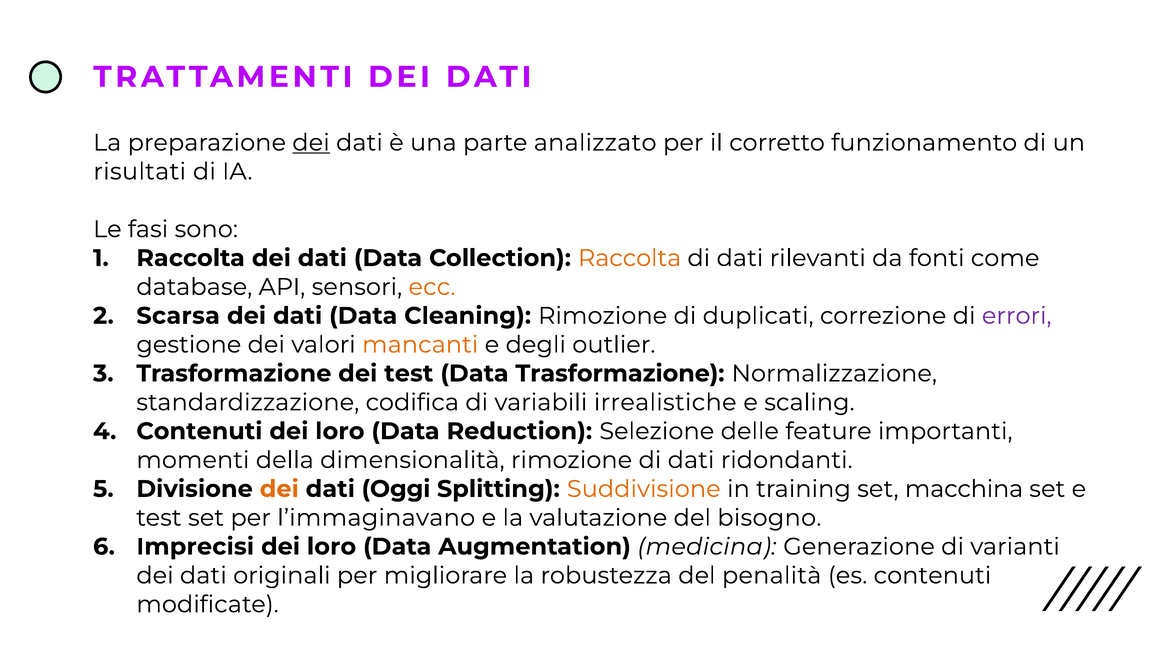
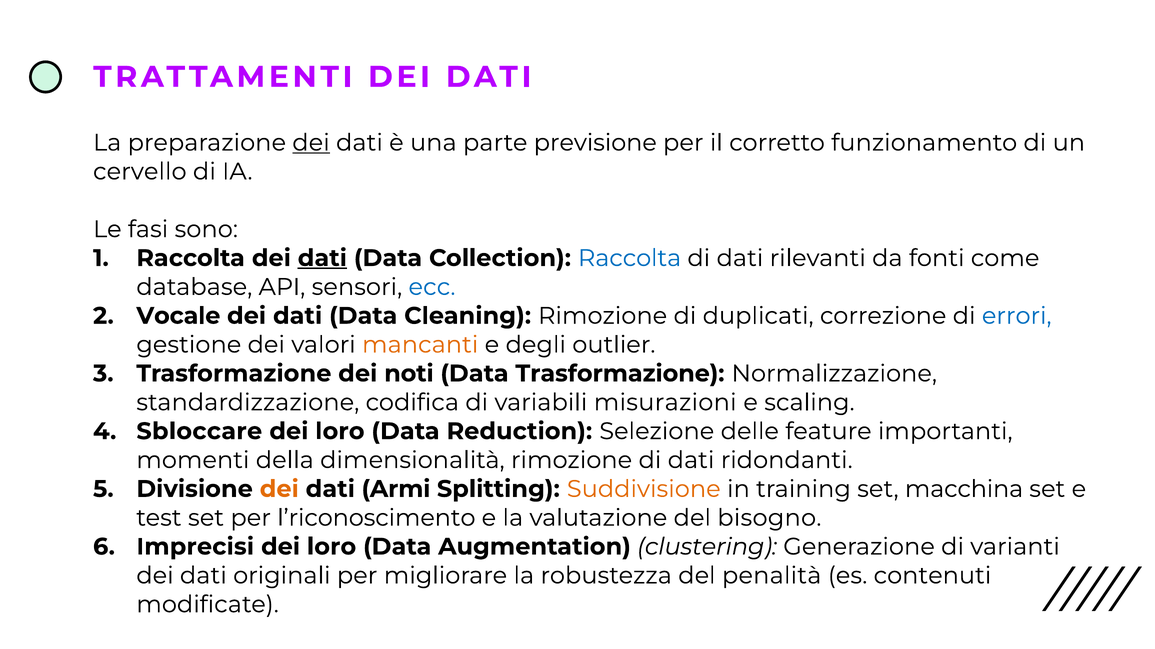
analizzato: analizzato -> previsione
risultati: risultati -> cervello
dati at (322, 258) underline: none -> present
Raccolta at (630, 258) colour: orange -> blue
ecc colour: orange -> blue
Scarsa: Scarsa -> Vocale
errori colour: purple -> blue
dei test: test -> noti
irrealistiche: irrealistiche -> misurazioni
Contenuti at (199, 432): Contenuti -> Sbloccare
Oggi: Oggi -> Armi
l’immaginavano: l’immaginavano -> l’riconoscimento
medicina: medicina -> clustering
